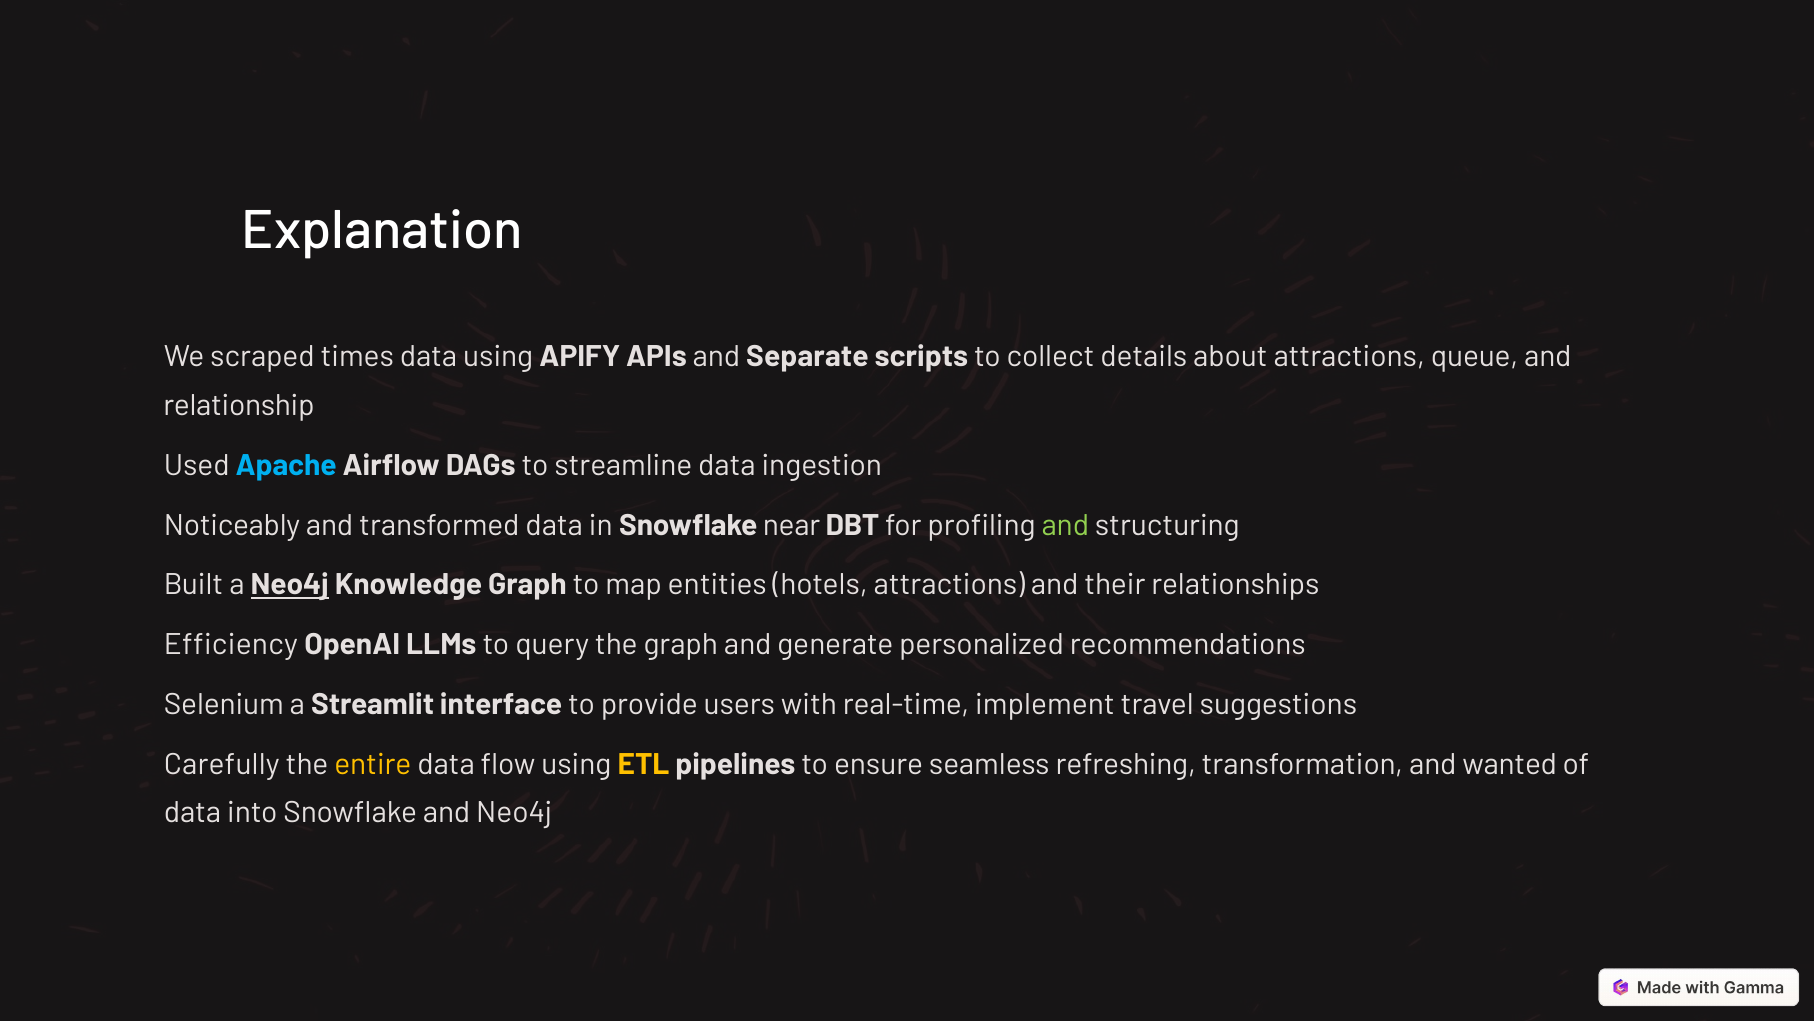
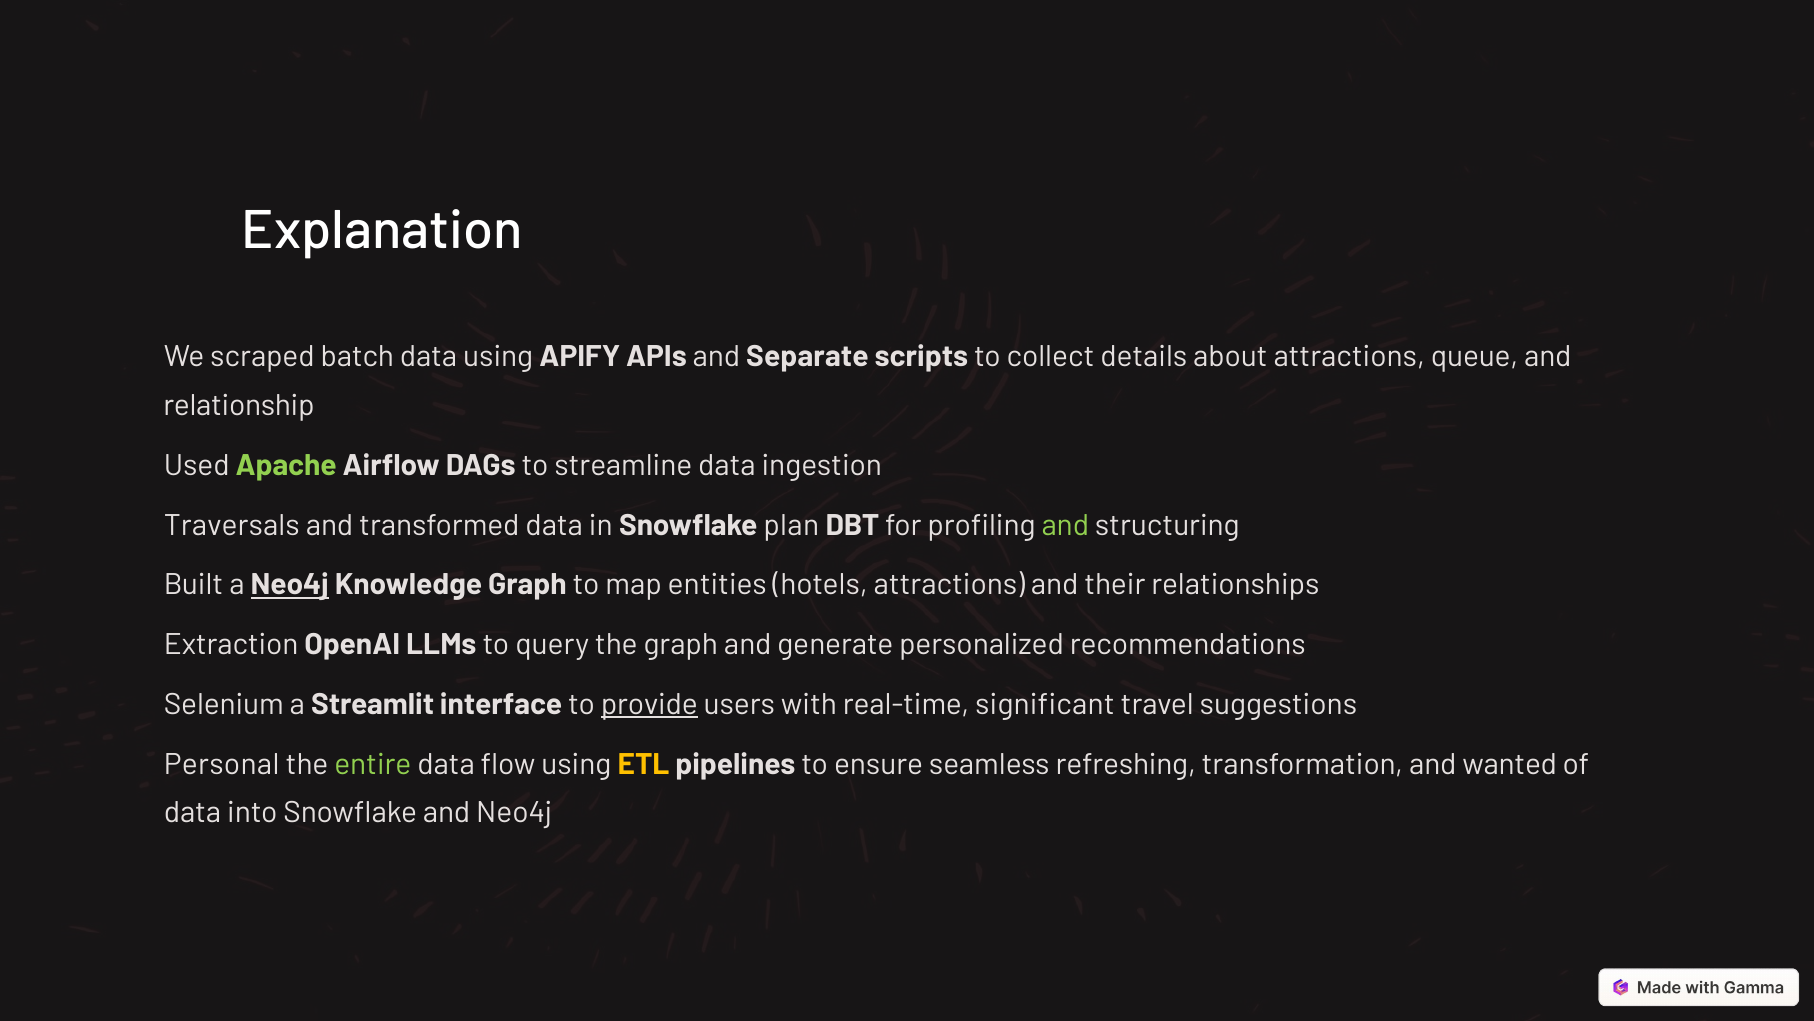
times: times -> batch
Apache colour: light blue -> light green
Noticeably: Noticeably -> Traversals
near: near -> plan
Efficiency: Efficiency -> Extraction
provide underline: none -> present
implement: implement -> significant
Carefully: Carefully -> Personal
entire colour: yellow -> light green
